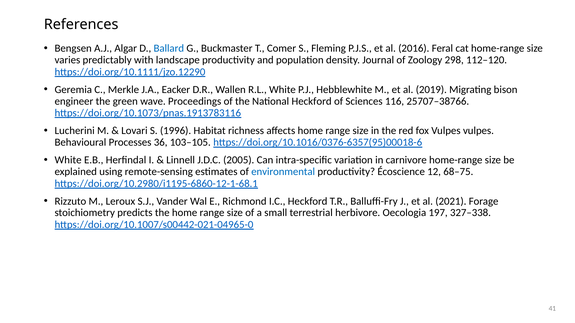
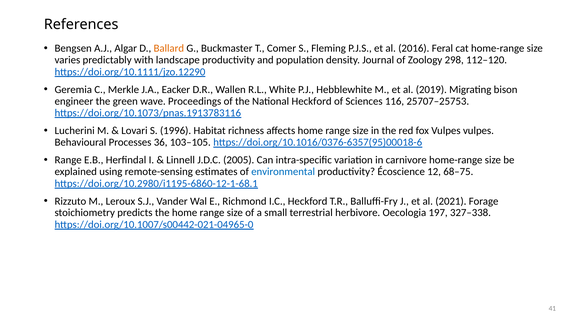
Ballard colour: blue -> orange
25707–38766: 25707–38766 -> 25707–25753
White at (68, 160): White -> Range
